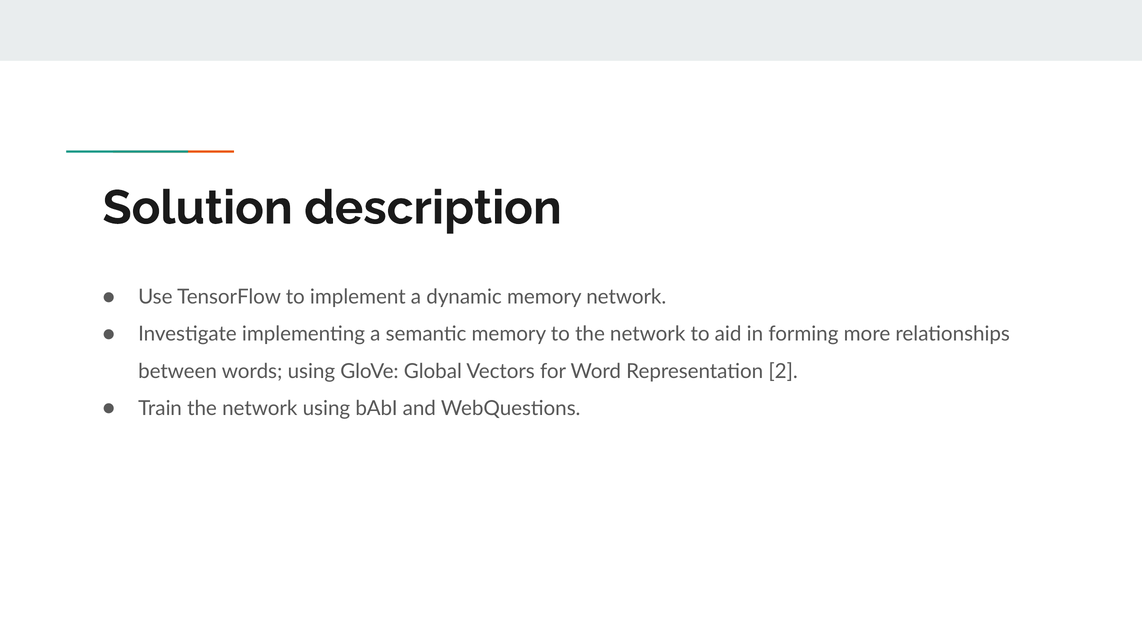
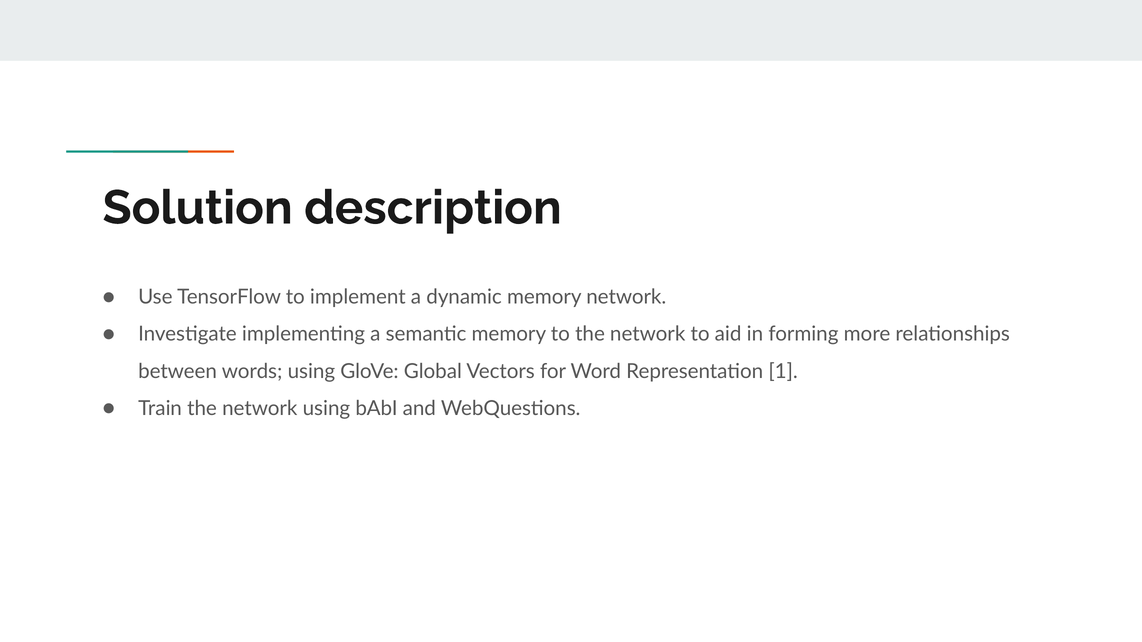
2: 2 -> 1
